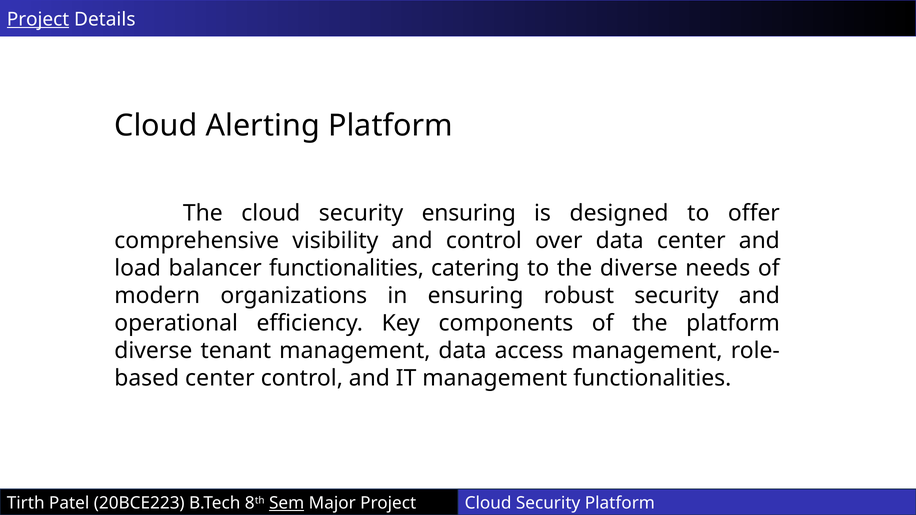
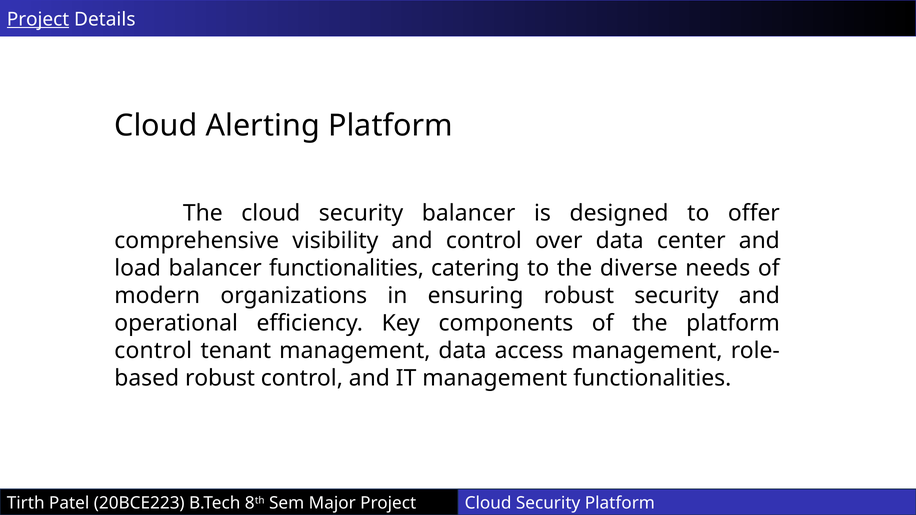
security ensuring: ensuring -> balancer
diverse at (153, 351): diverse -> control
center at (220, 378): center -> robust
Sem underline: present -> none
